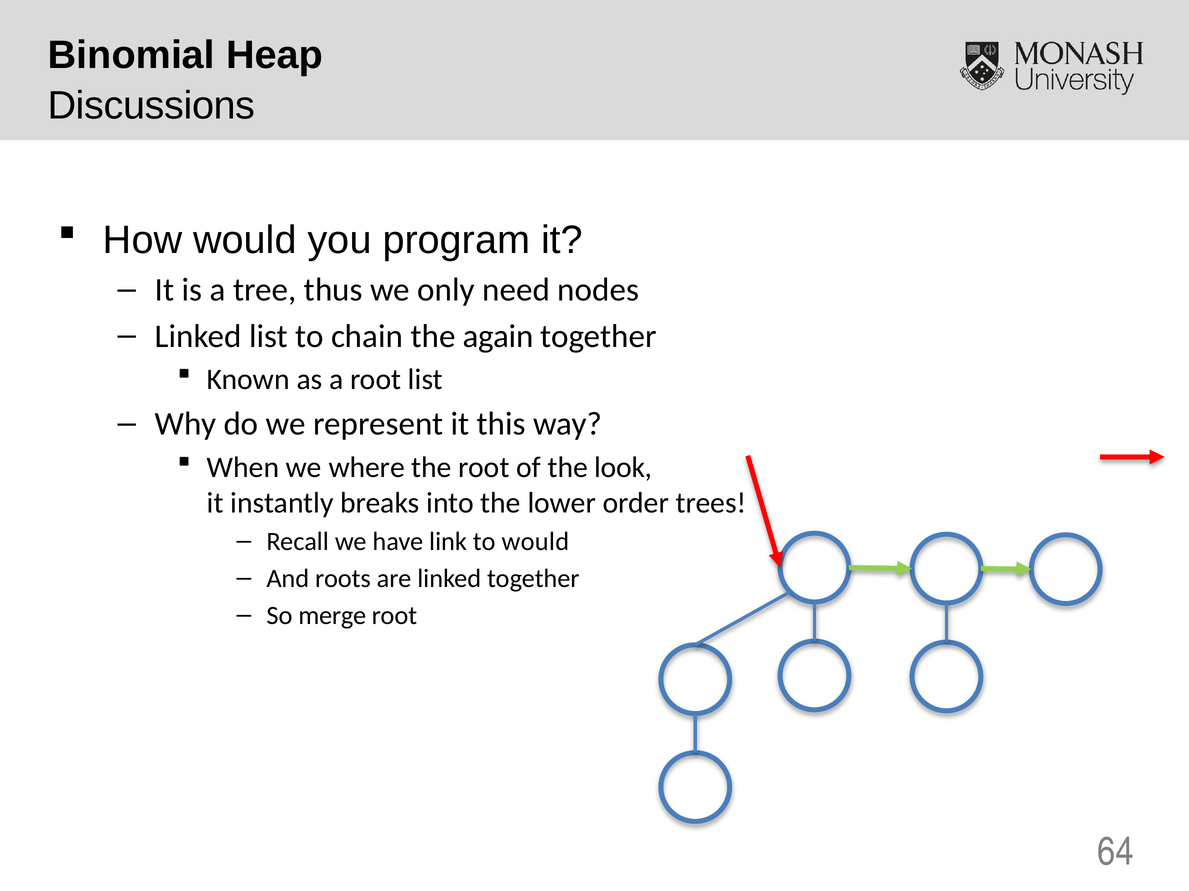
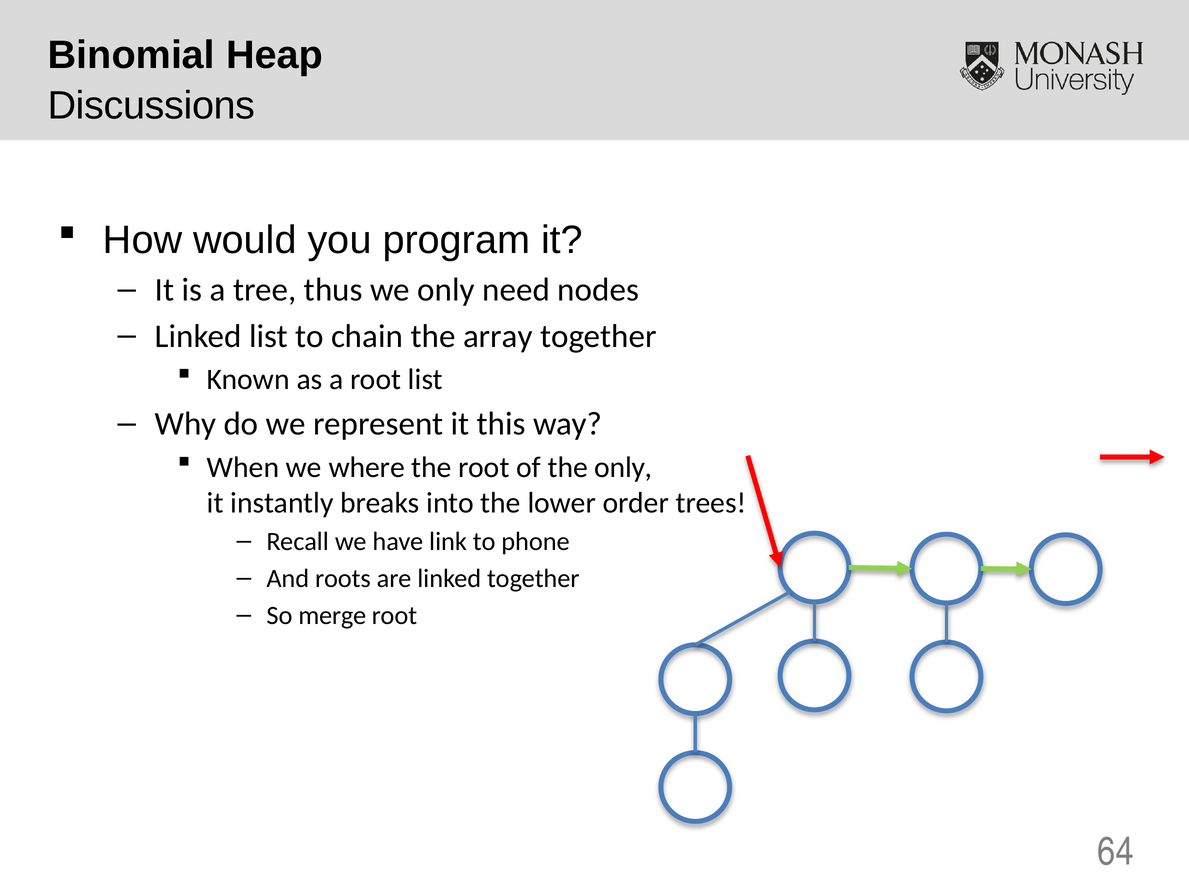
again: again -> array
the look: look -> only
to would: would -> phone
